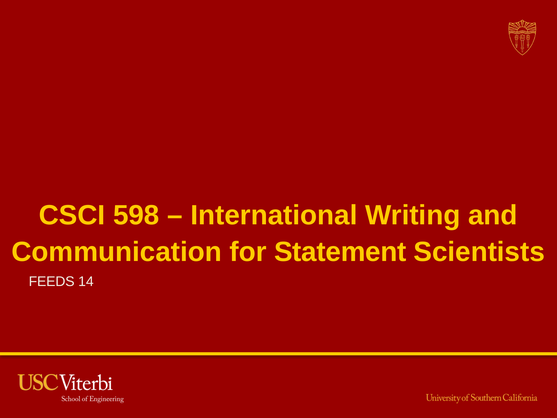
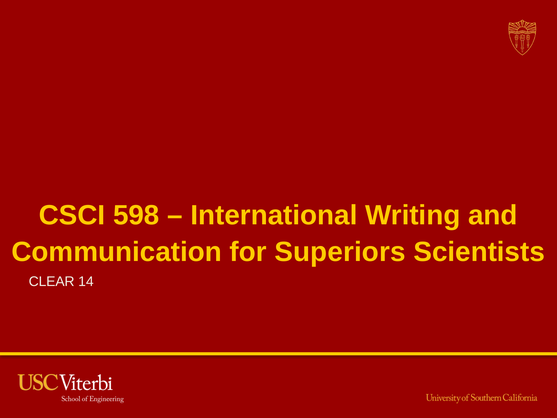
Statement: Statement -> Superiors
FEEDS: FEEDS -> CLEAR
